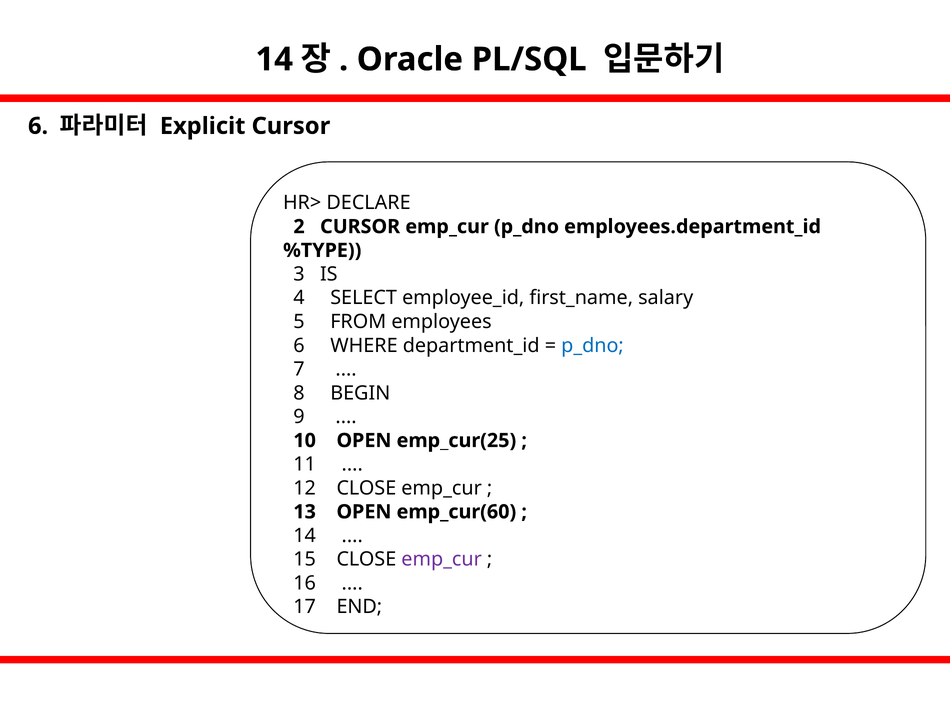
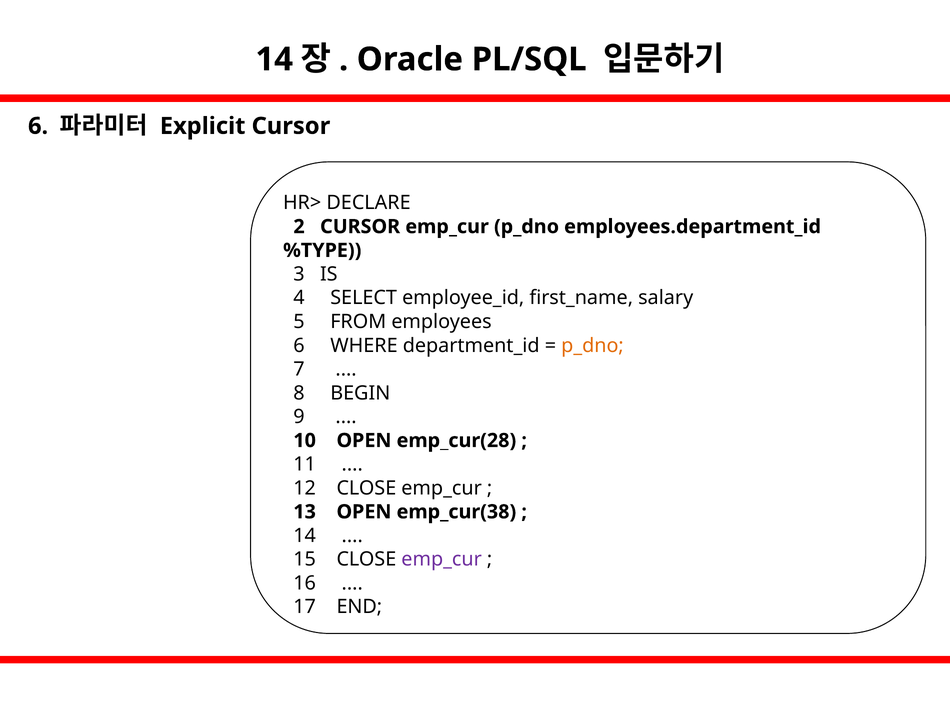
p_dno at (593, 345) colour: blue -> orange
emp_cur(25: emp_cur(25 -> emp_cur(28
emp_cur(60: emp_cur(60 -> emp_cur(38
